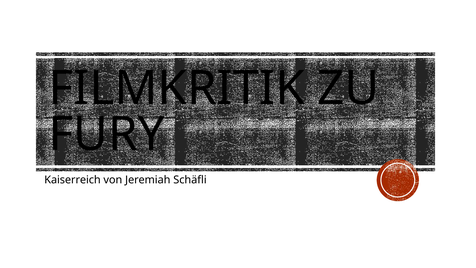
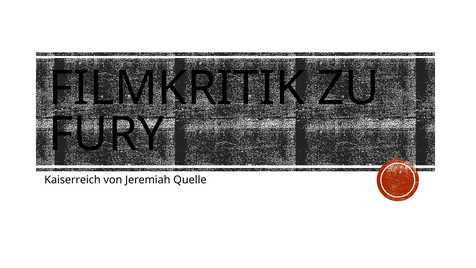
Schäfli: Schäfli -> Quelle
